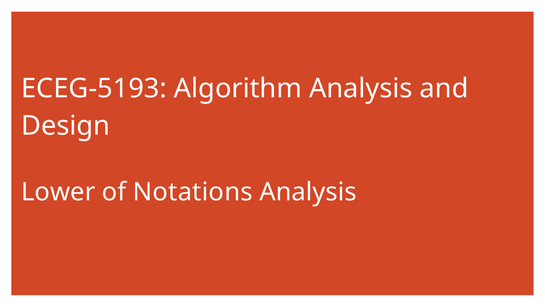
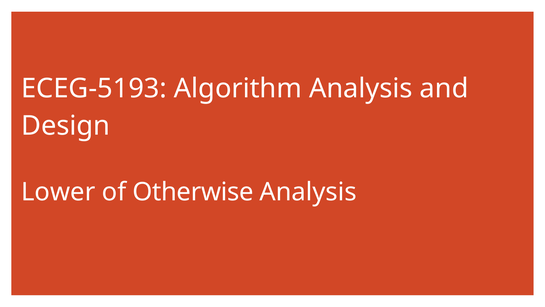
Notations: Notations -> Otherwise
